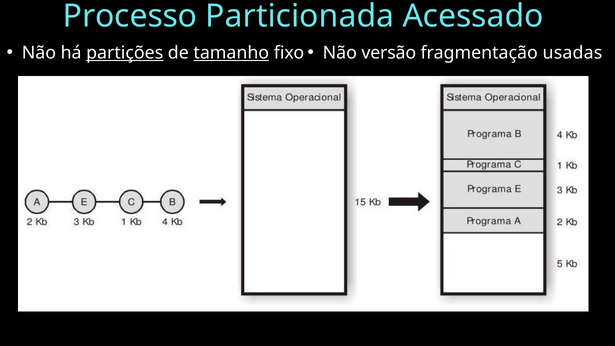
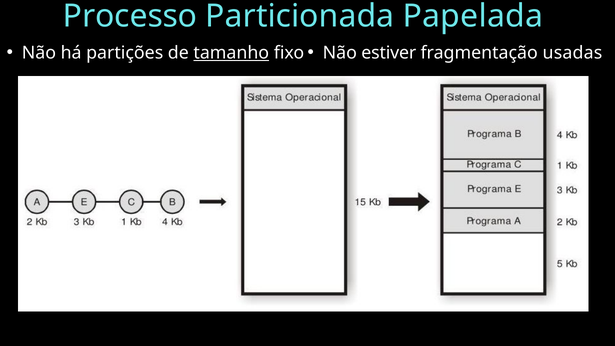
Acessado: Acessado -> Papelada
partições underline: present -> none
versão: versão -> estiver
